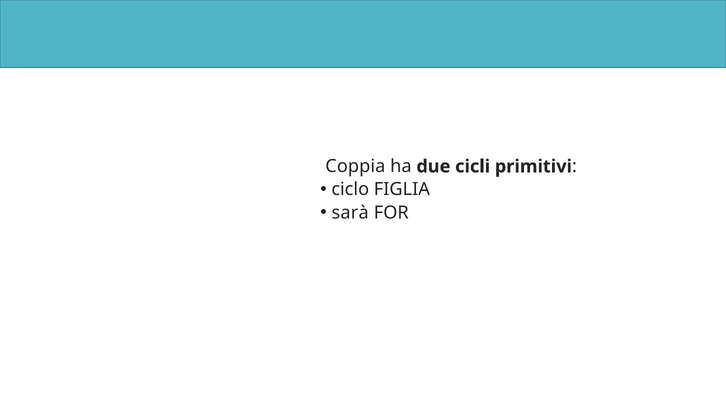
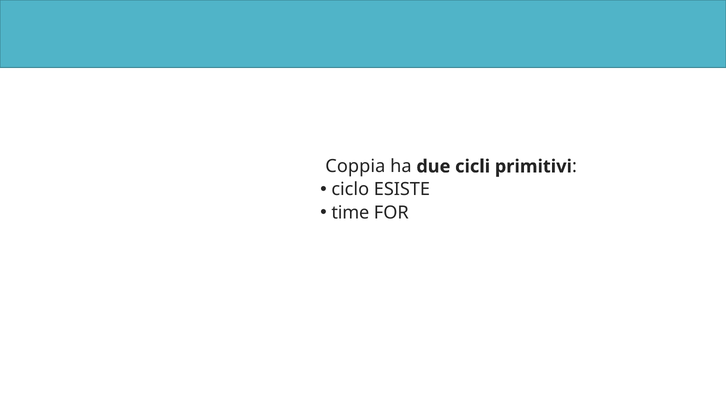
FIGLIA: FIGLIA -> ESISTE
sarà: sarà -> time
